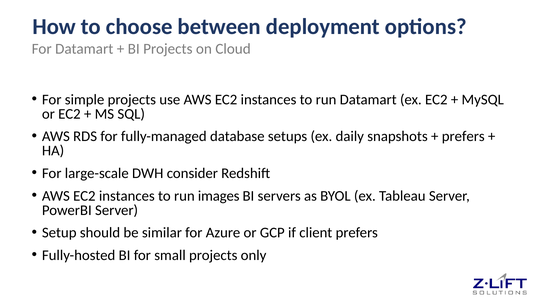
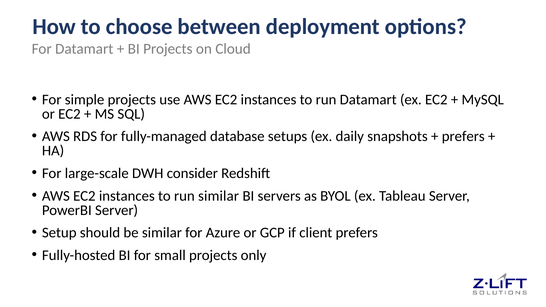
run images: images -> similar
